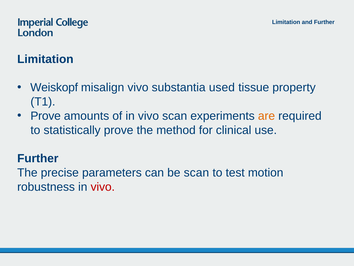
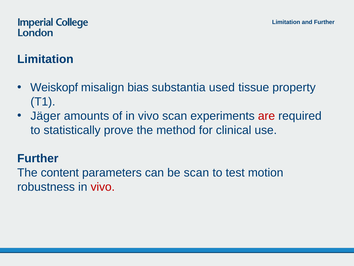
misalign vivo: vivo -> bias
Prove at (46, 116): Prove -> Jäger
are colour: orange -> red
precise: precise -> content
